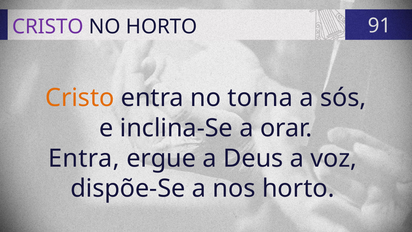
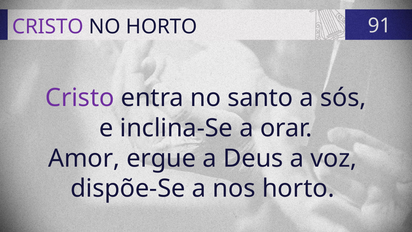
Cristo at (80, 98) colour: orange -> purple
torna: torna -> santo
Entra at (84, 158): Entra -> Amor
